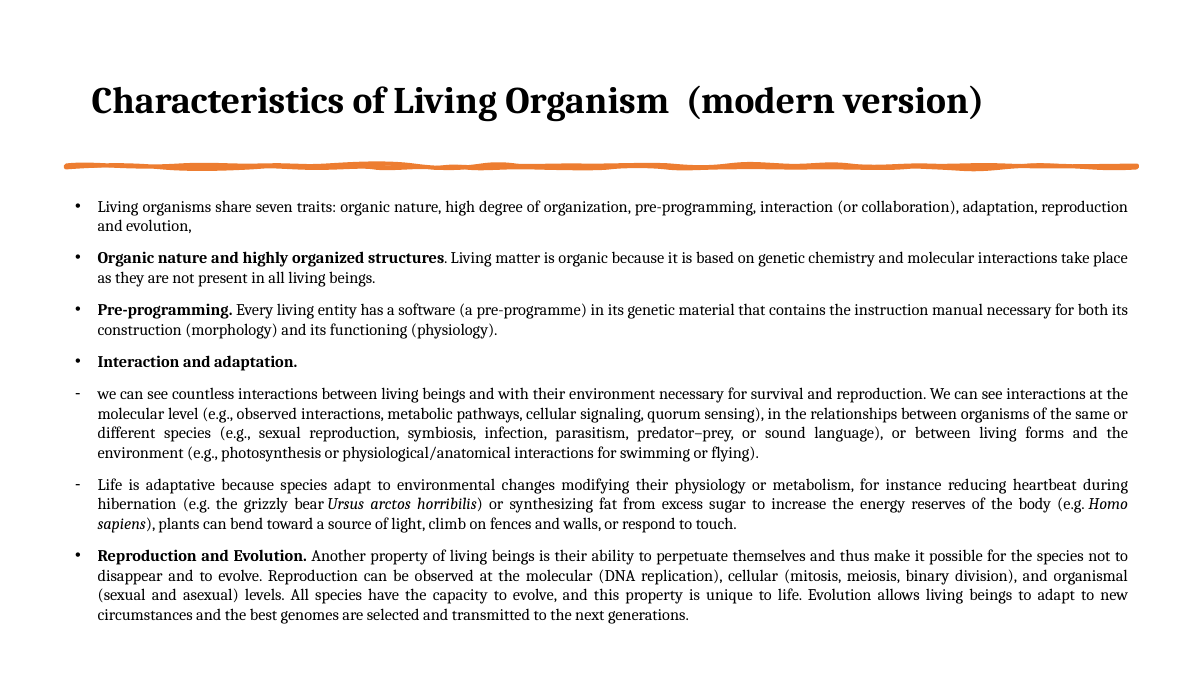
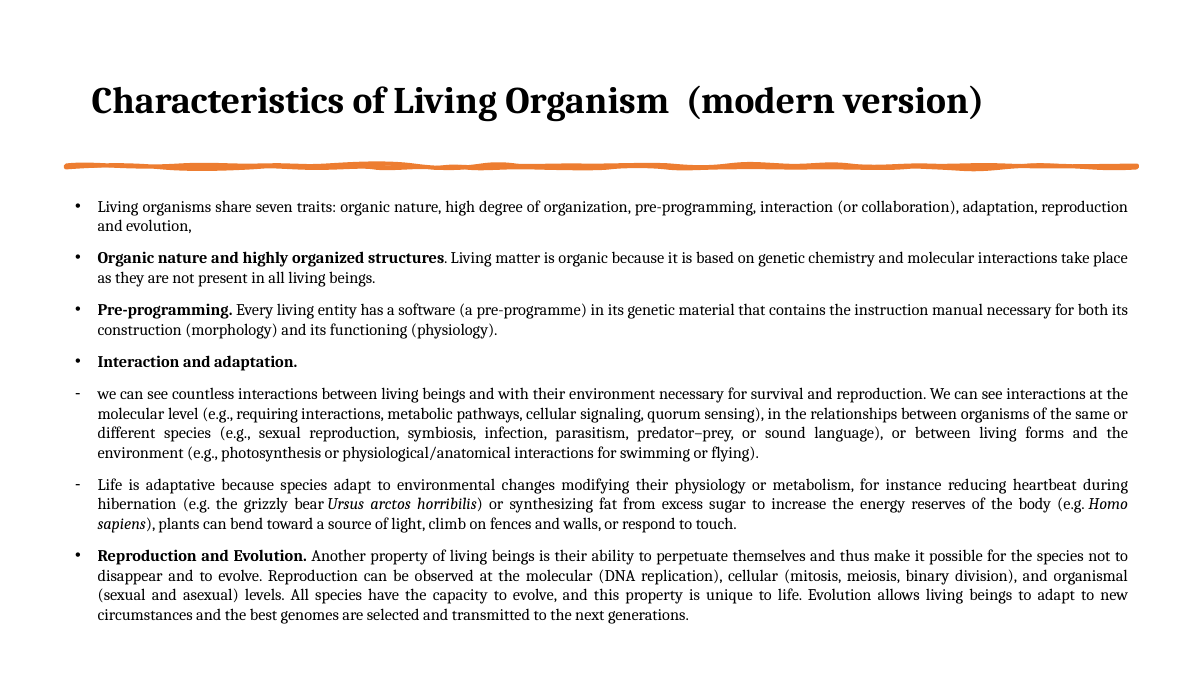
e.g observed: observed -> requiring
